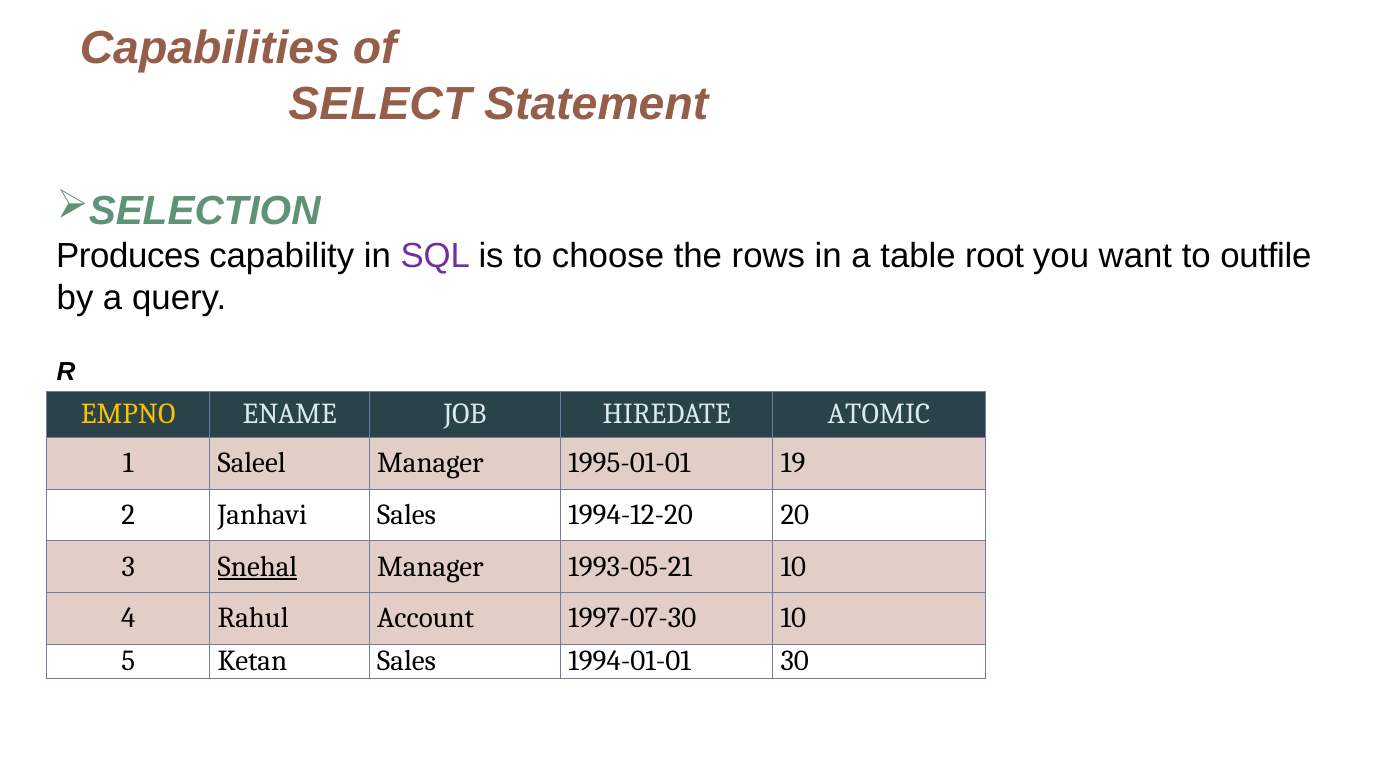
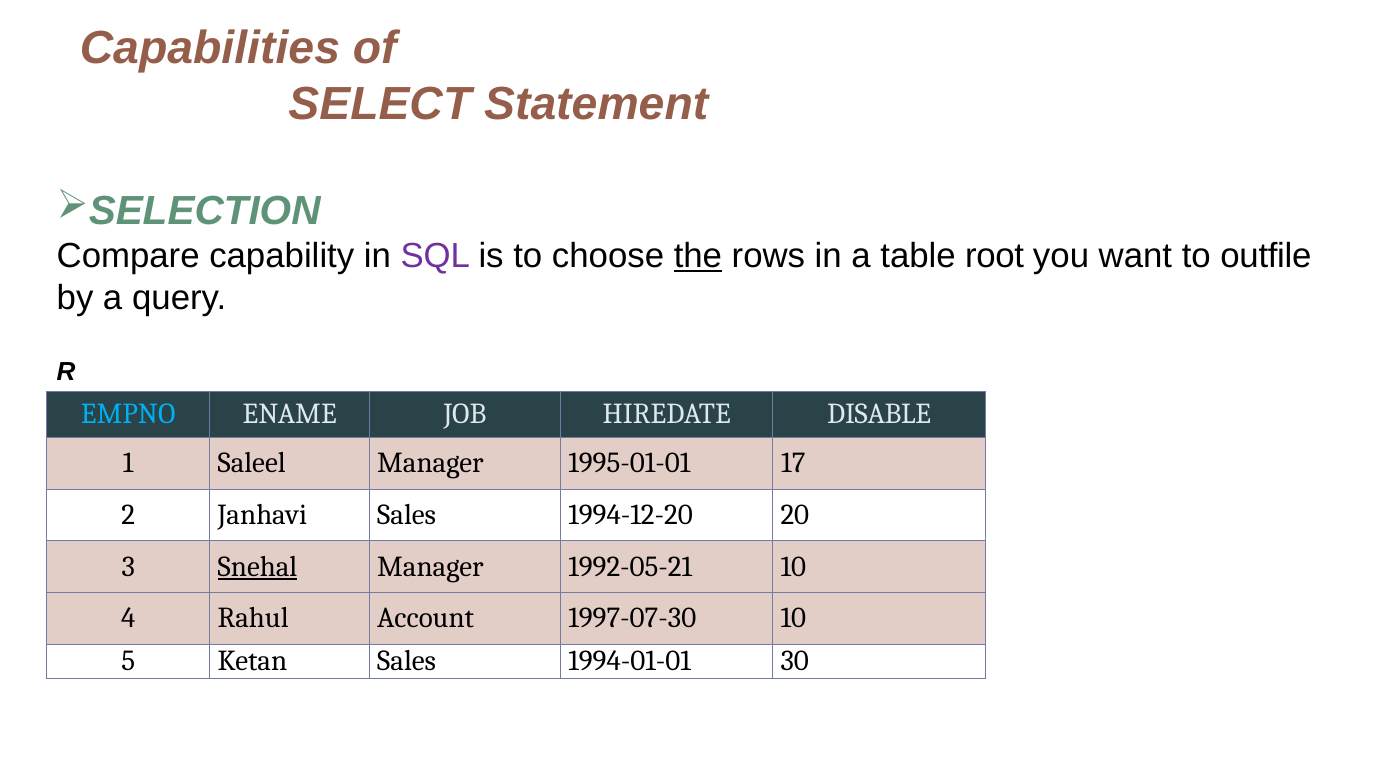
Produces: Produces -> Compare
the underline: none -> present
EMPNO colour: yellow -> light blue
ATOMIC: ATOMIC -> DISABLE
19: 19 -> 17
1993-05-21: 1993-05-21 -> 1992-05-21
